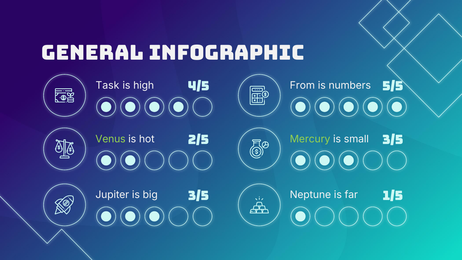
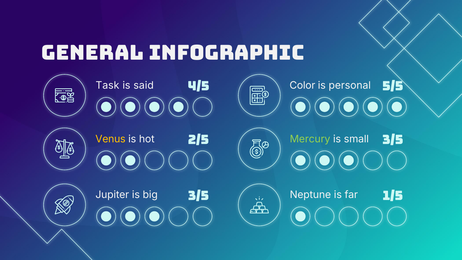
high: high -> said
From: From -> Color
numbers: numbers -> personal
Venus colour: light green -> yellow
